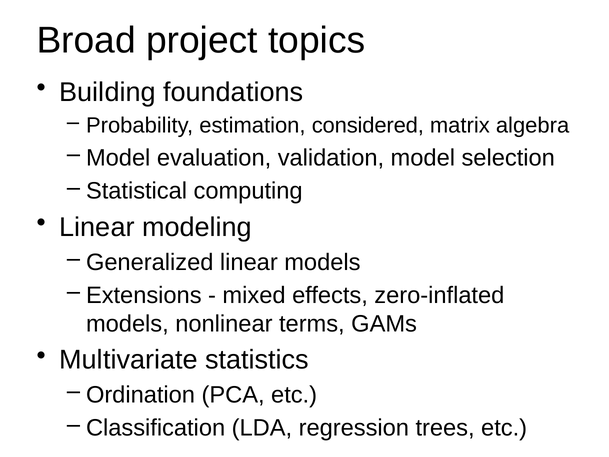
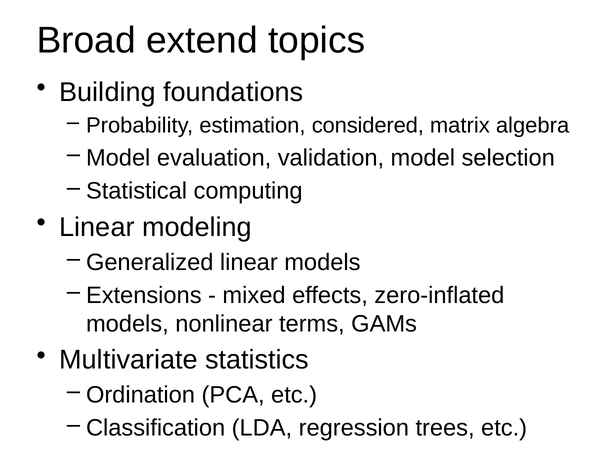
project: project -> extend
